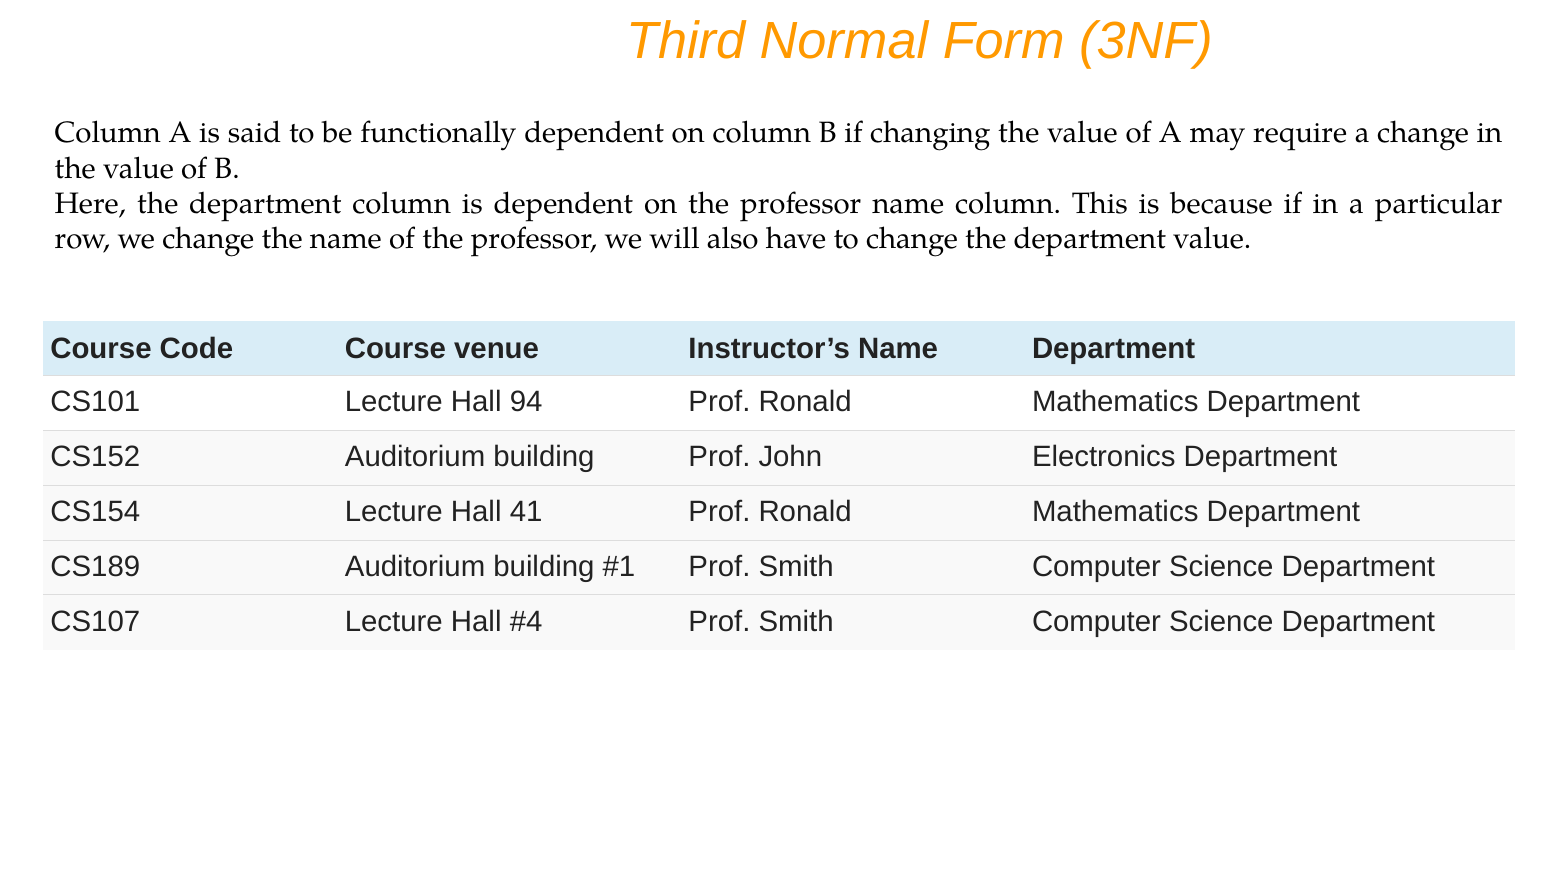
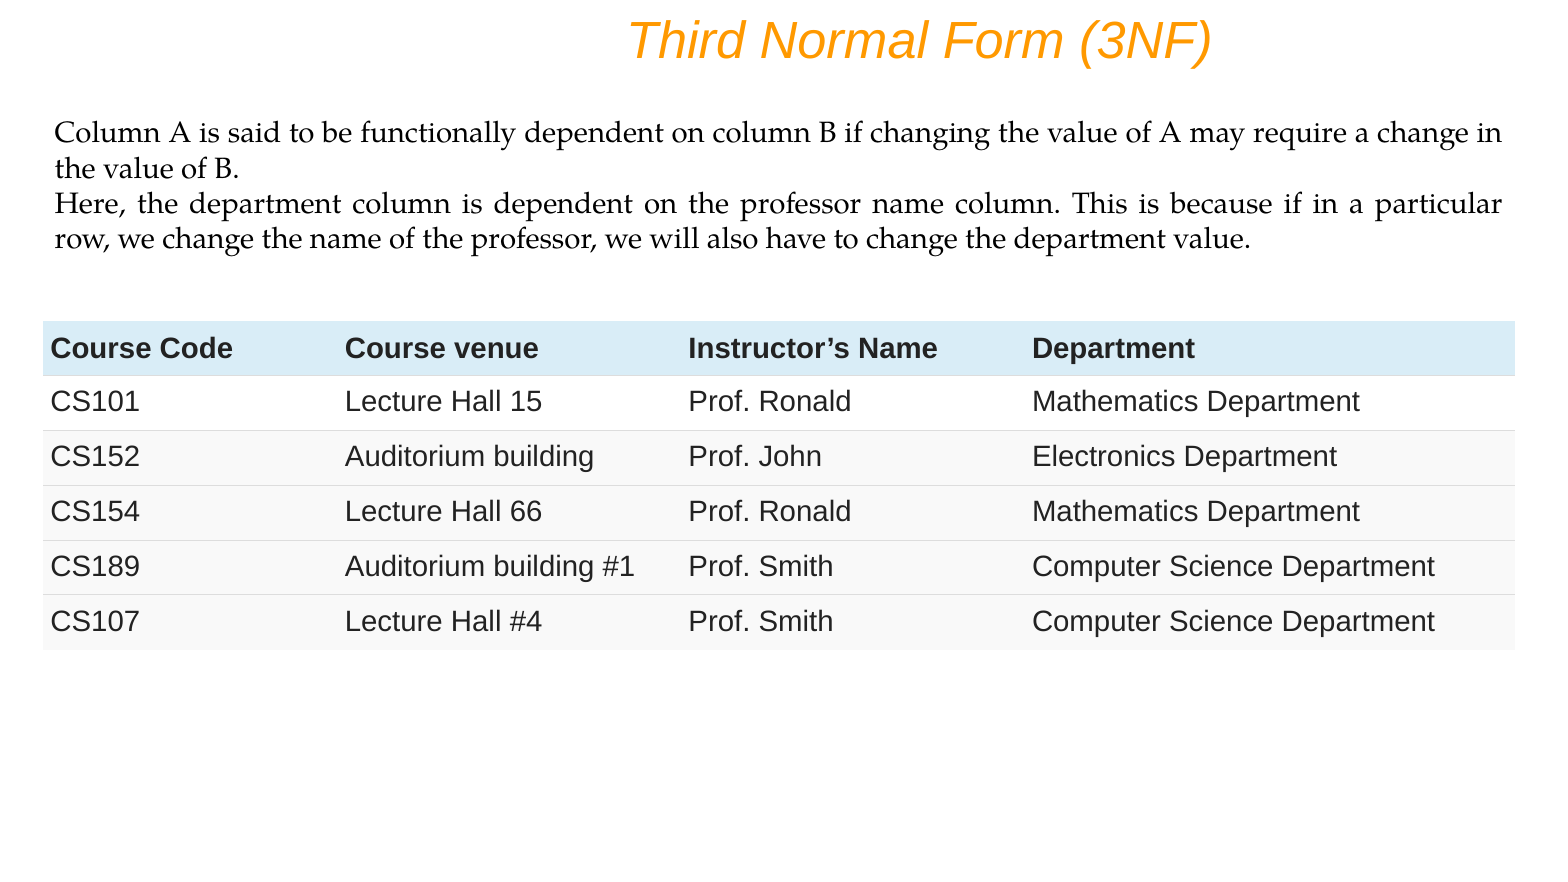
94: 94 -> 15
41: 41 -> 66
